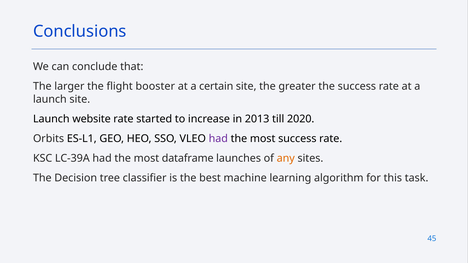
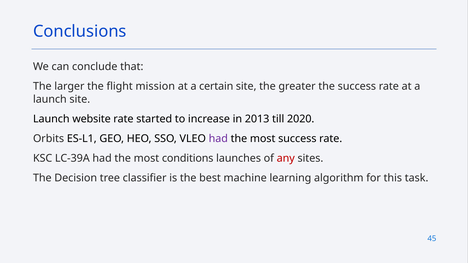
booster: booster -> mission
dataframe: dataframe -> conditions
any colour: orange -> red
